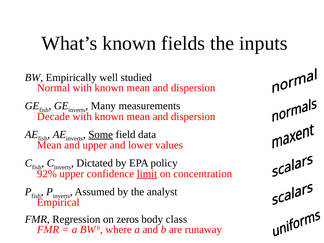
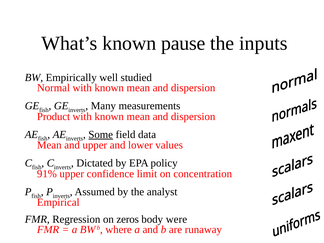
fields: fields -> pause
Decade: Decade -> Product
92%: 92% -> 91%
limit underline: present -> none
class: class -> were
